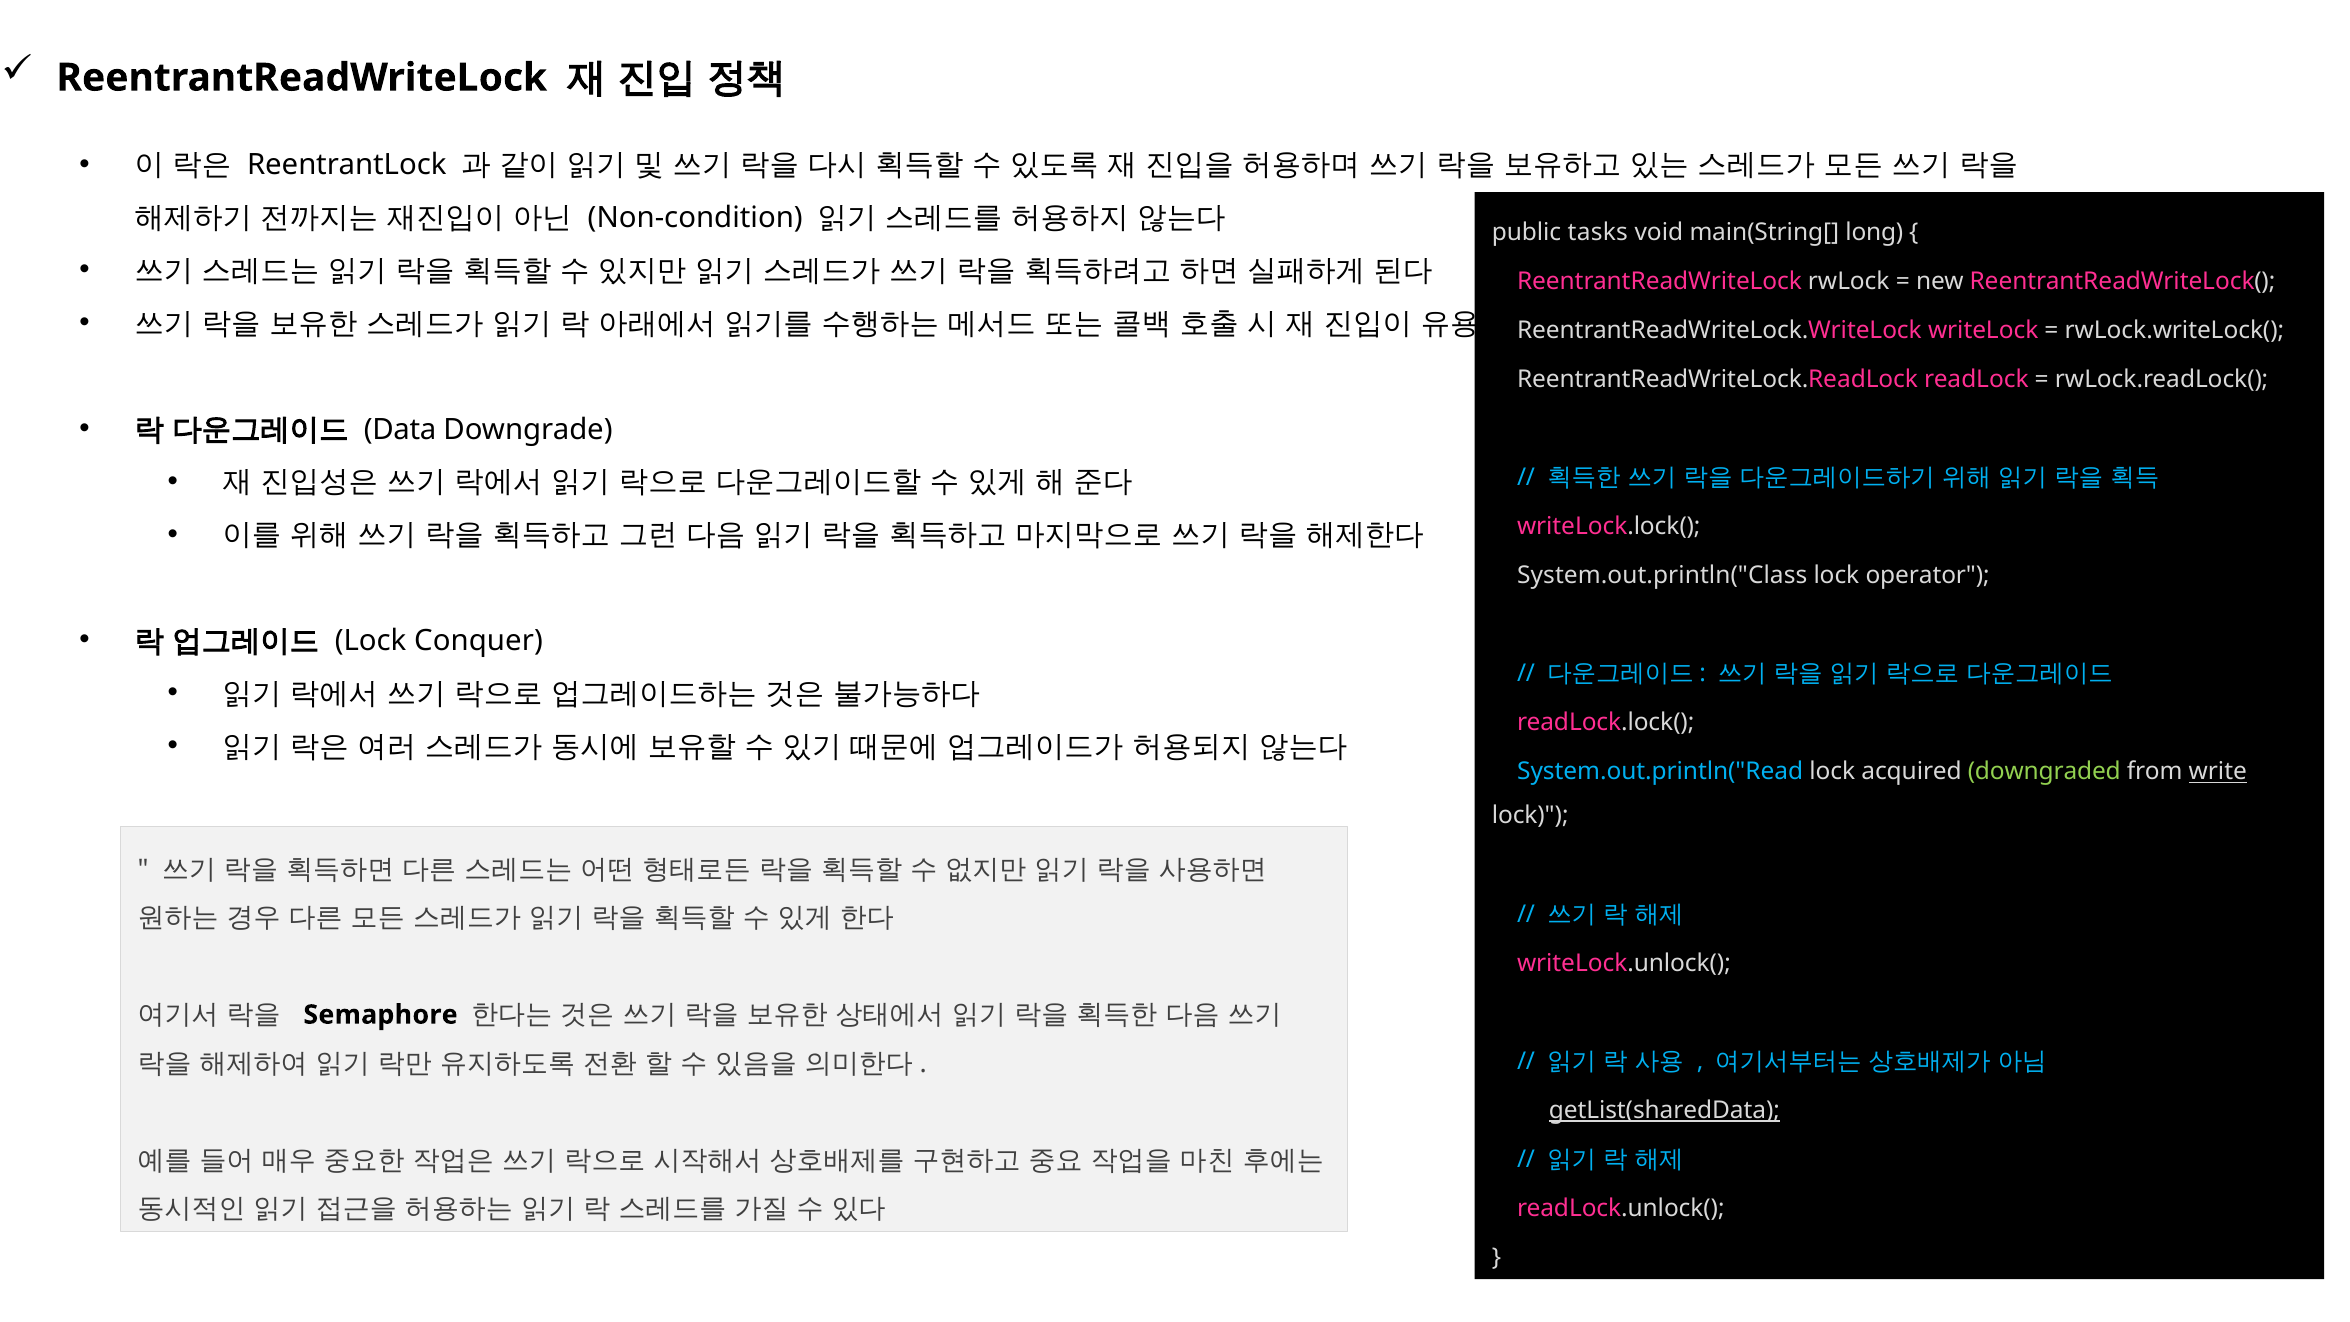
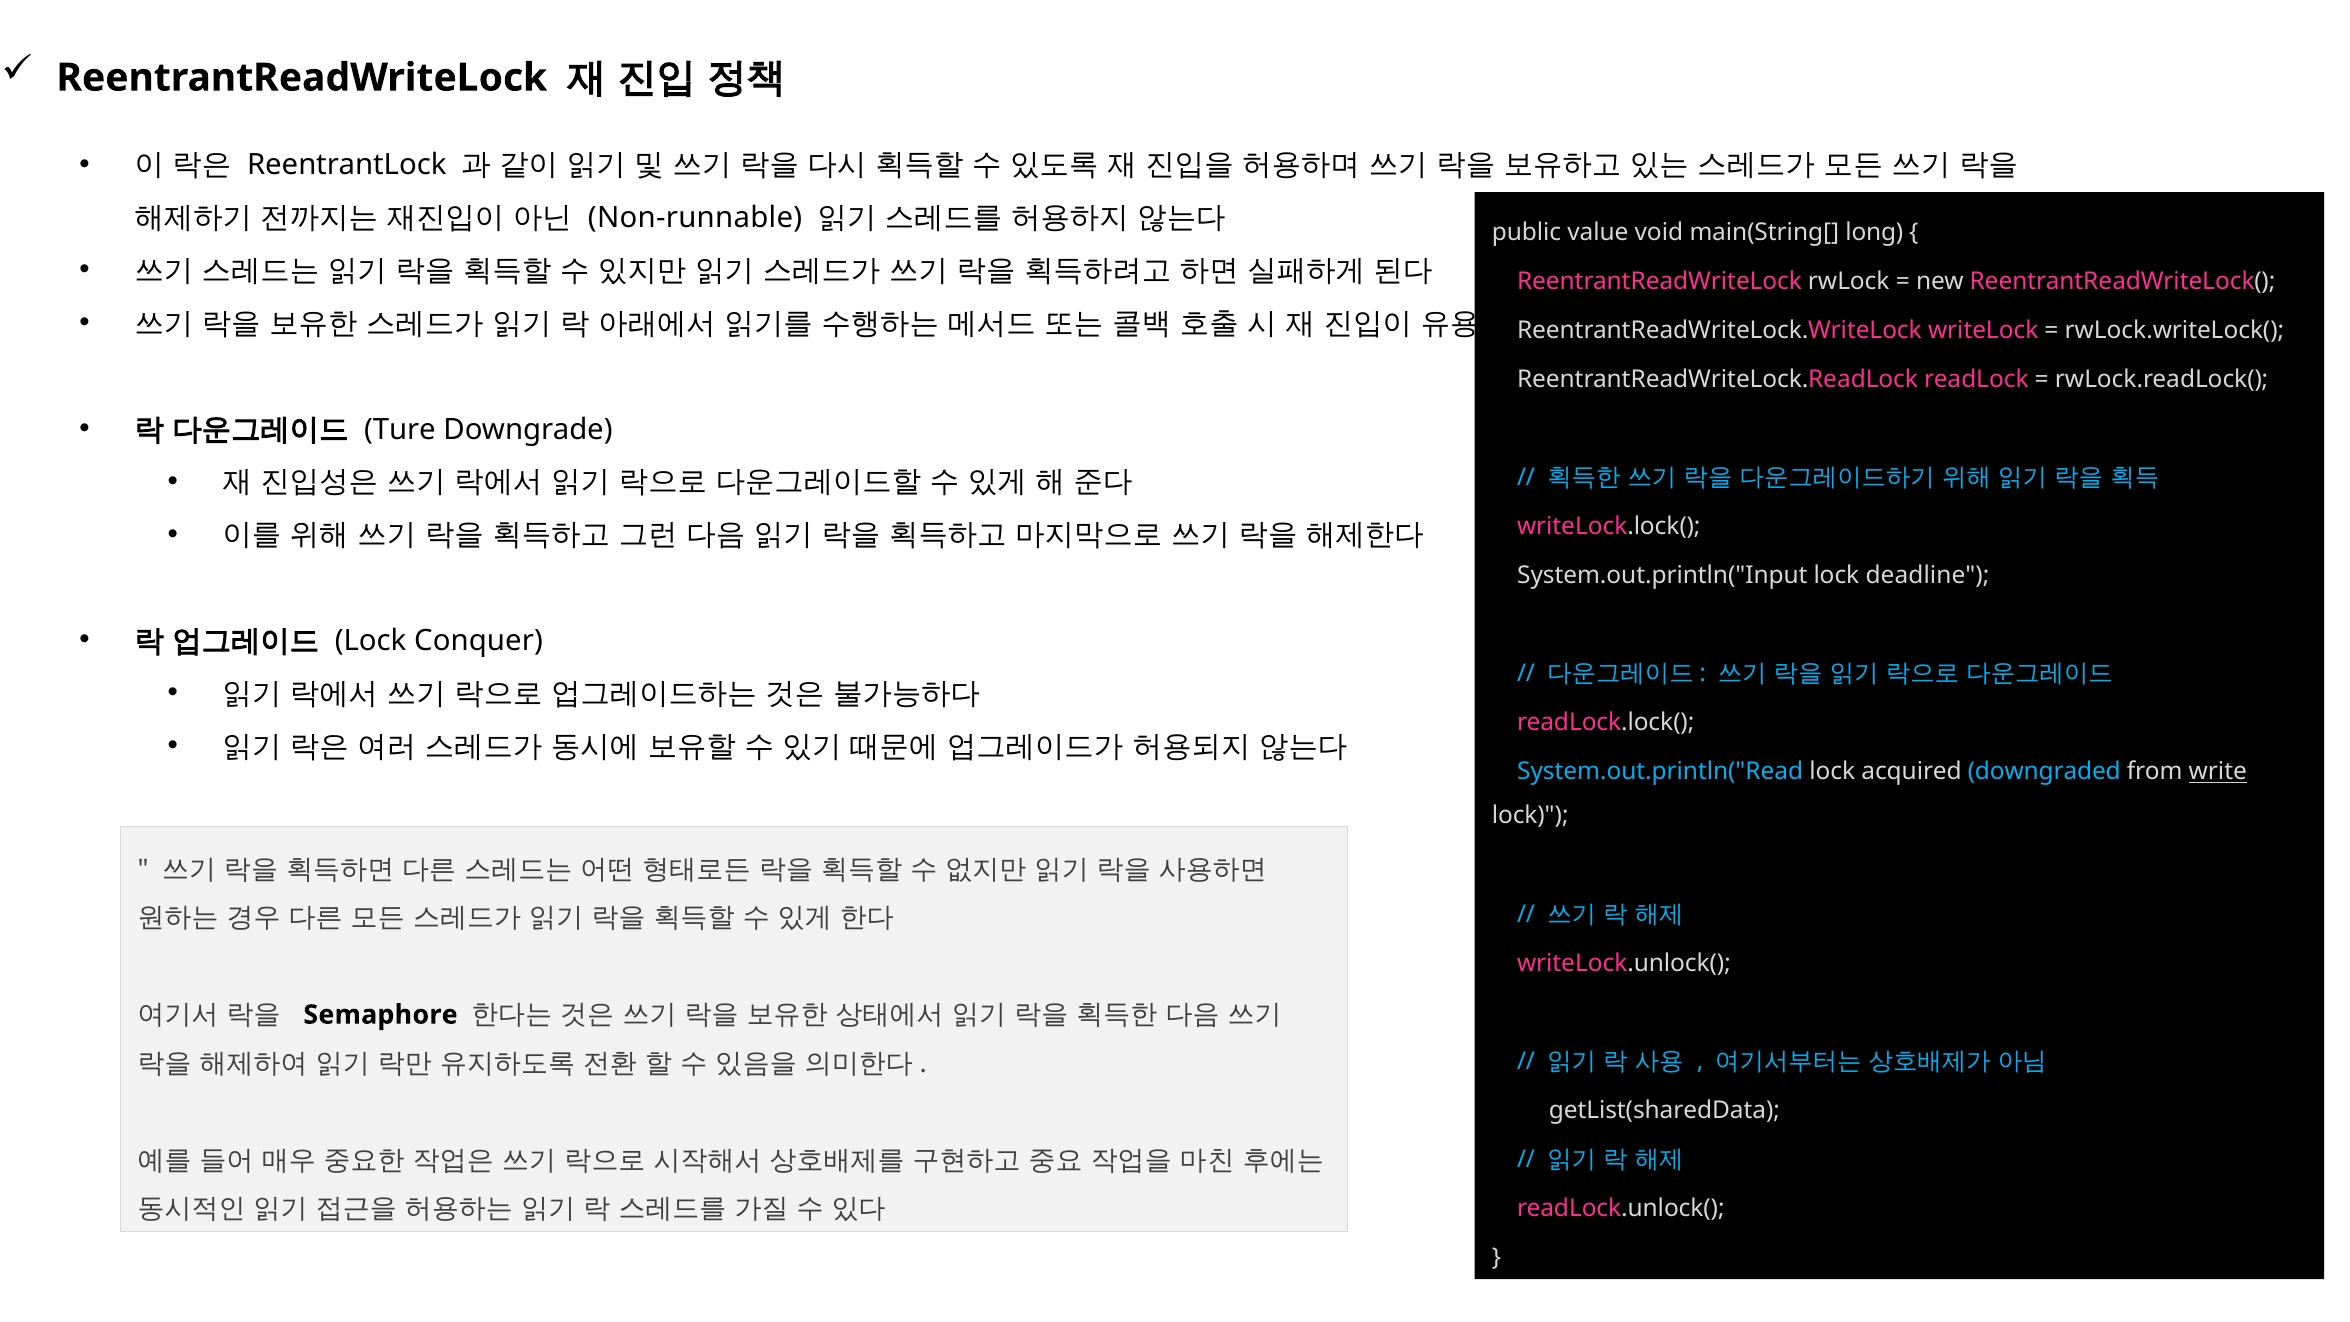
Non-condition: Non-condition -> Non-runnable
tasks: tasks -> value
Data: Data -> Ture
System.out.println("Class: System.out.println("Class -> System.out.println("Input
operator: operator -> deadline
downgraded colour: light green -> light blue
getList(sharedData underline: present -> none
